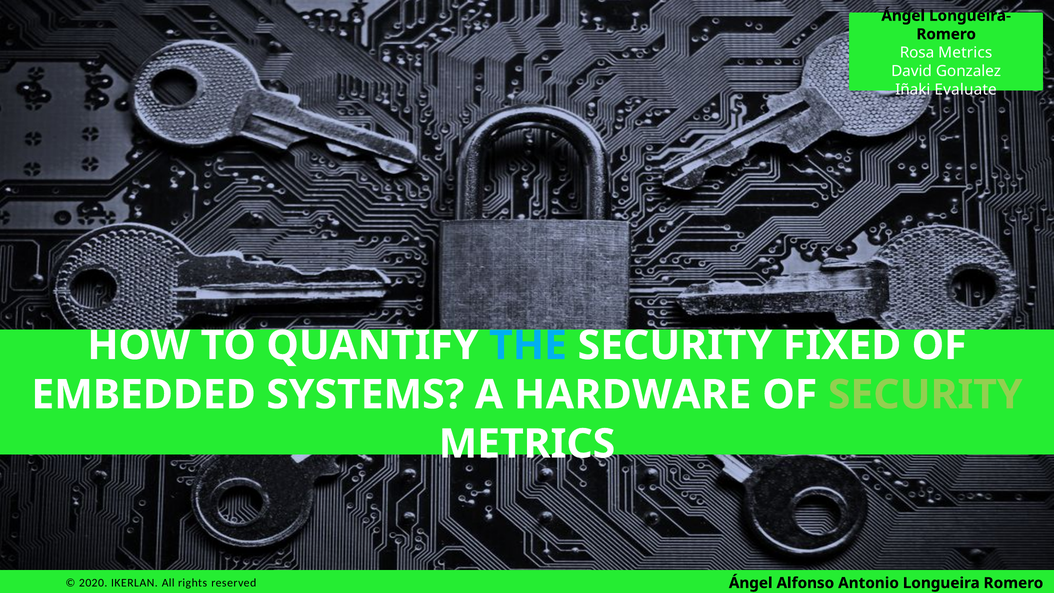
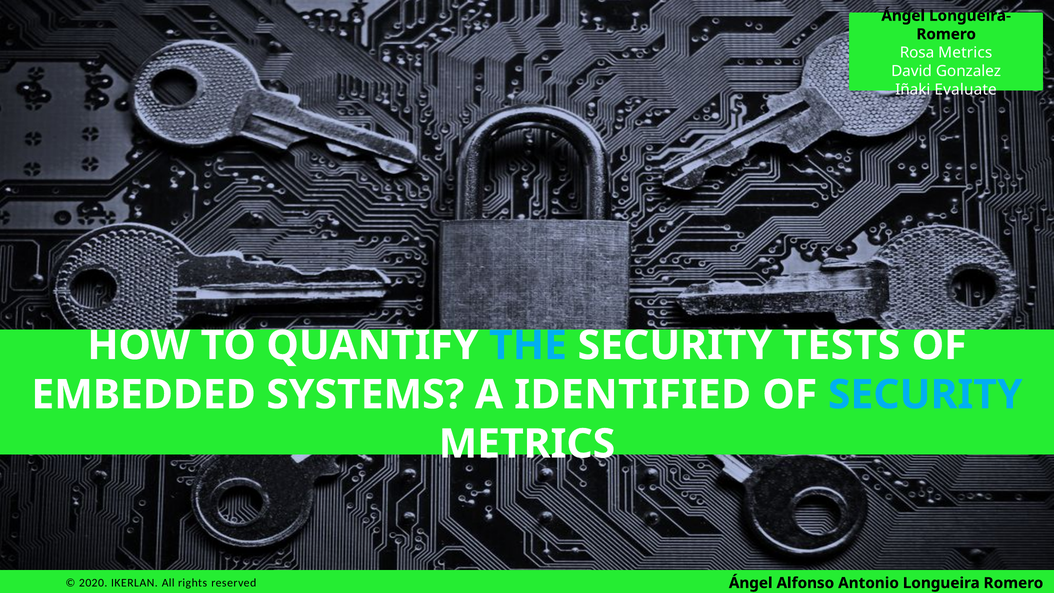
FIXED: FIXED -> TESTS
HARDWARE: HARDWARE -> IDENTIFIED
SECURITY at (925, 395) colour: light green -> light blue
